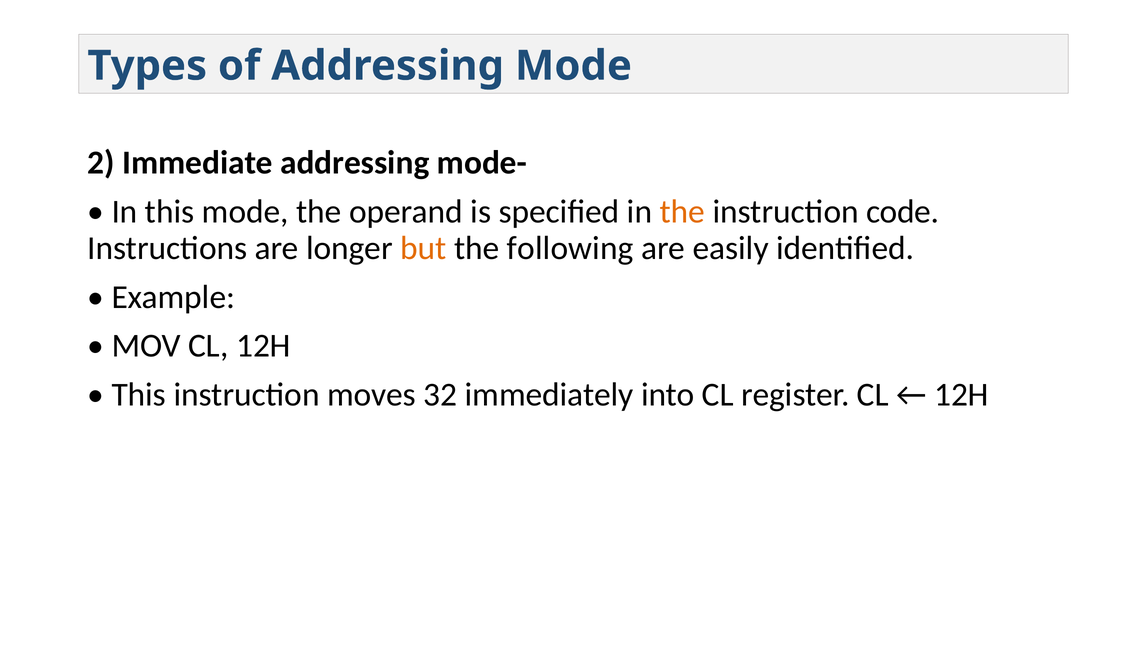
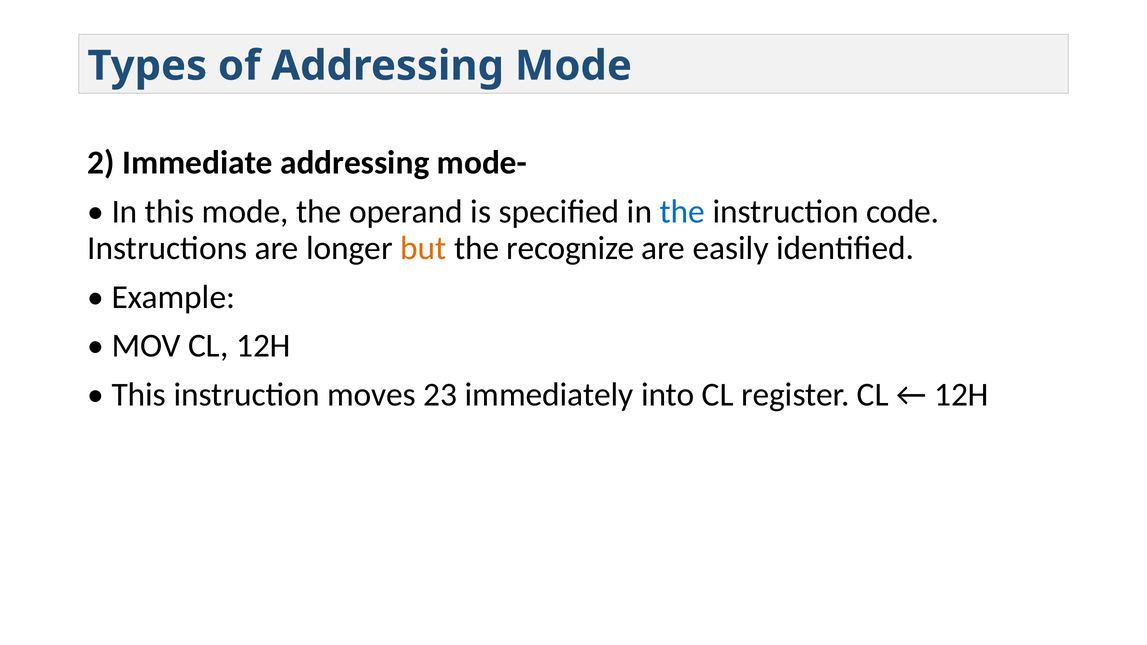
the at (682, 212) colour: orange -> blue
following: following -> recognize
32: 32 -> 23
